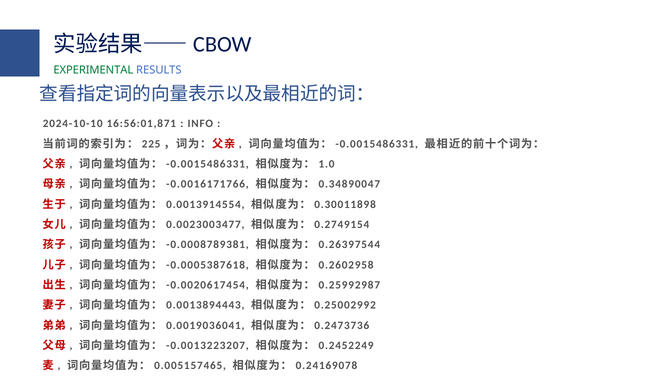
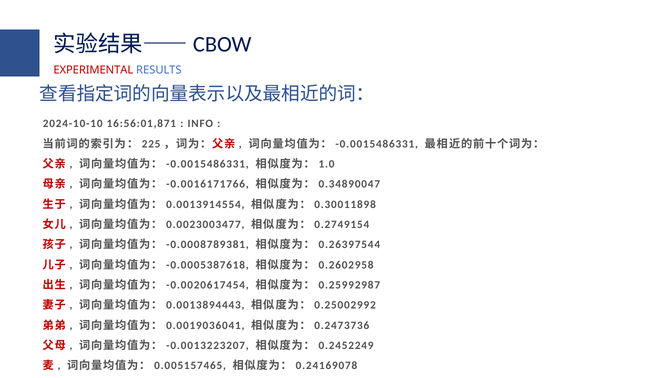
EXPERIMENTAL colour: green -> red
